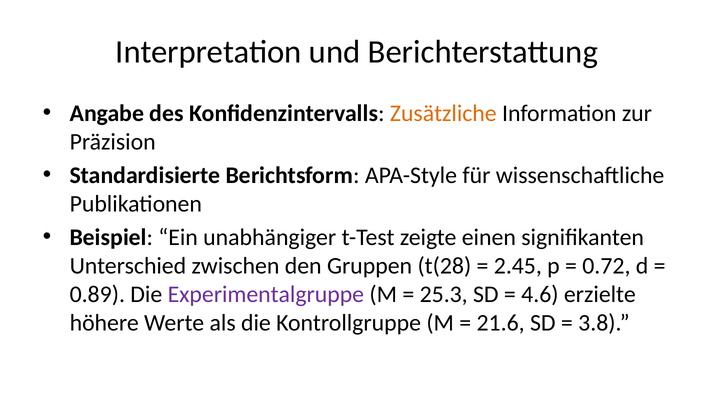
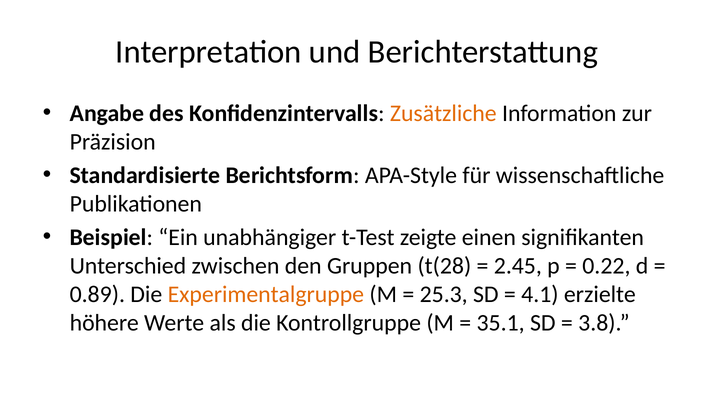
0.72: 0.72 -> 0.22
Experimentalgruppe colour: purple -> orange
4.6: 4.6 -> 4.1
21.6: 21.6 -> 35.1
